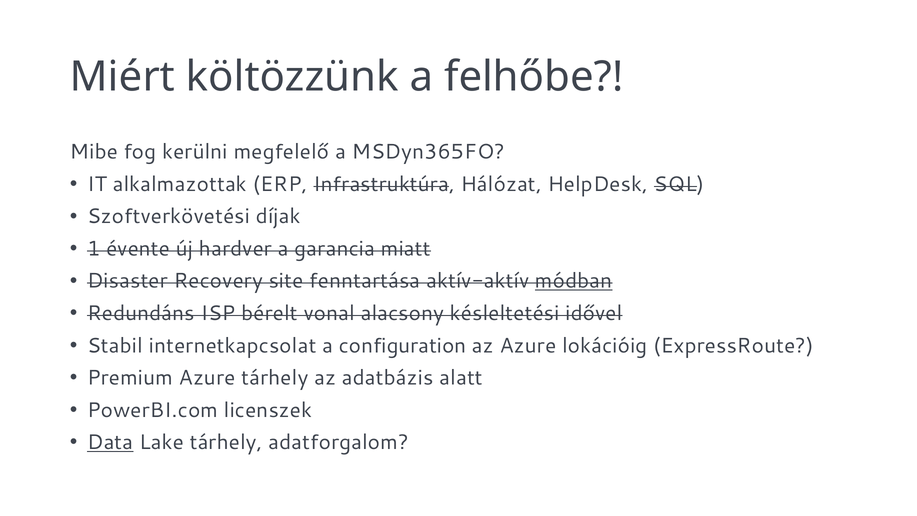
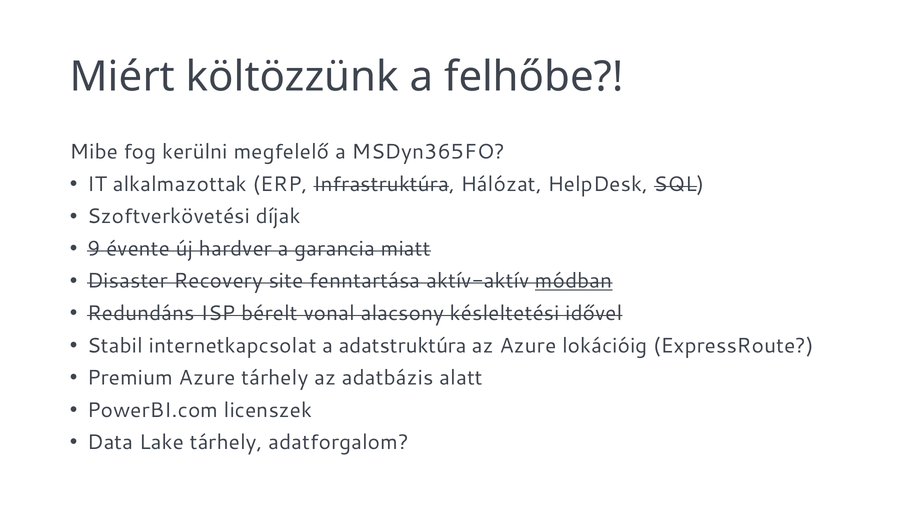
1: 1 -> 9
configuration: configuration -> adatstruktúra
Data underline: present -> none
